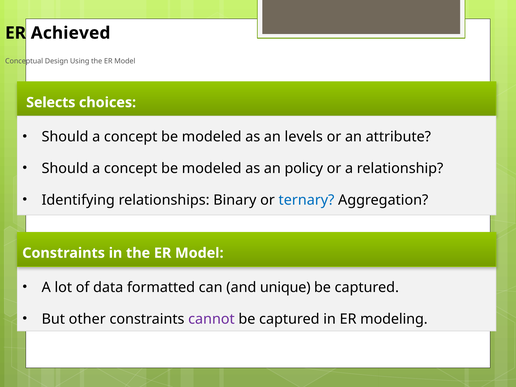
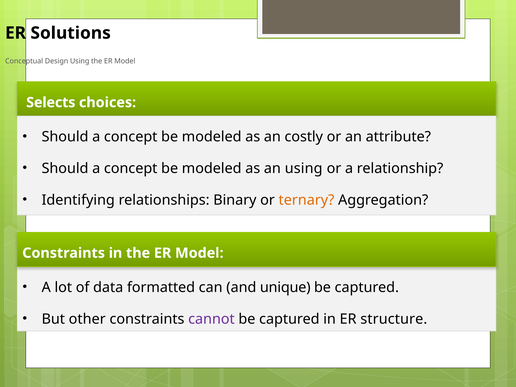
Achieved: Achieved -> Solutions
levels: levels -> costly
an policy: policy -> using
ternary colour: blue -> orange
modeling: modeling -> structure
